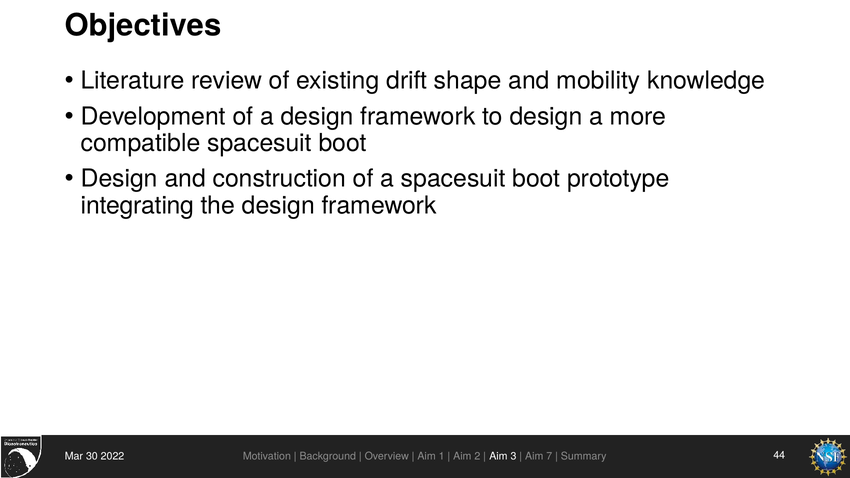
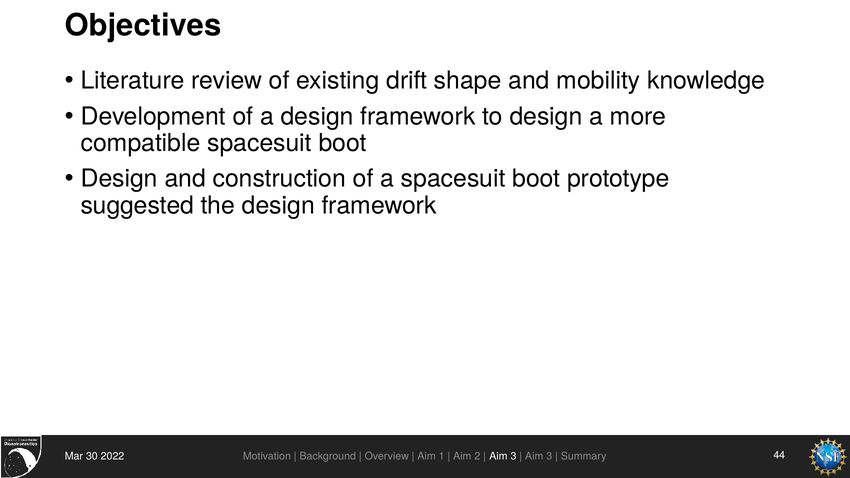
integrating: integrating -> suggested
7 at (549, 457): 7 -> 3
